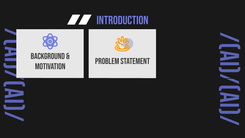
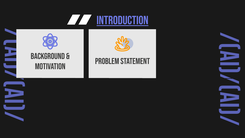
Introduction underline: none -> present
